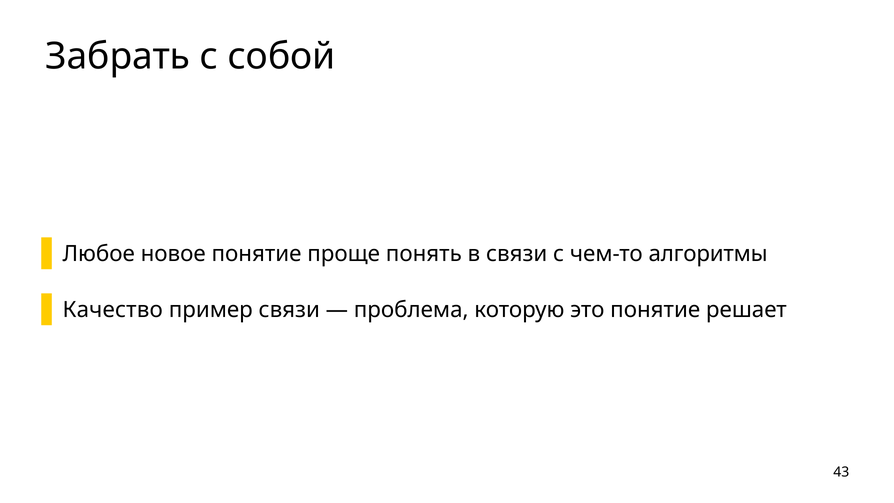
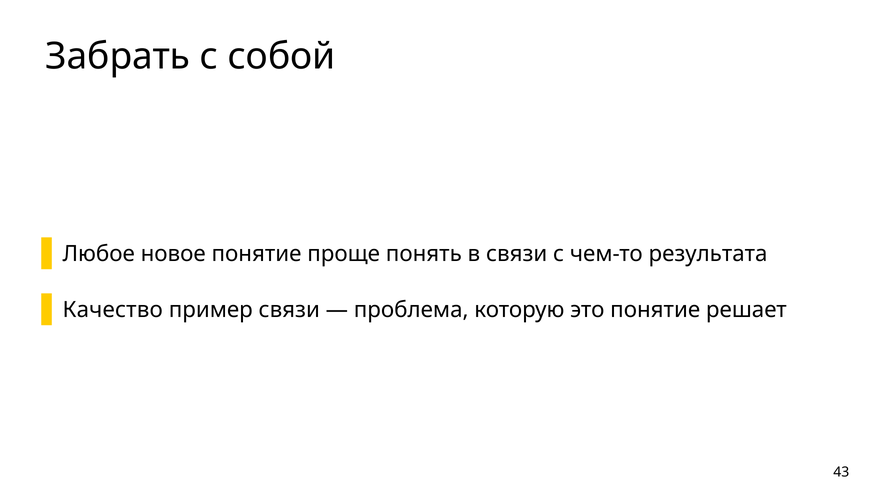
алгоритмы: алгоритмы -> результата
